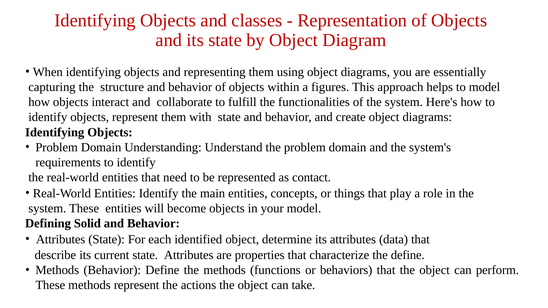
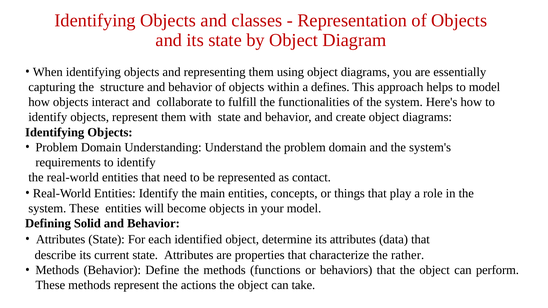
figures: figures -> defines
the define: define -> rather
